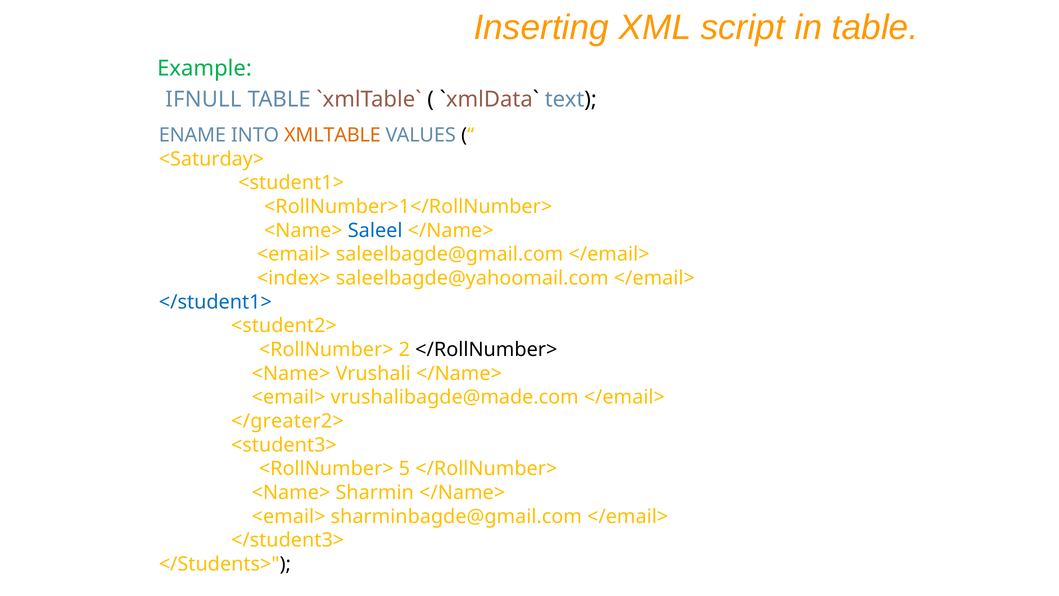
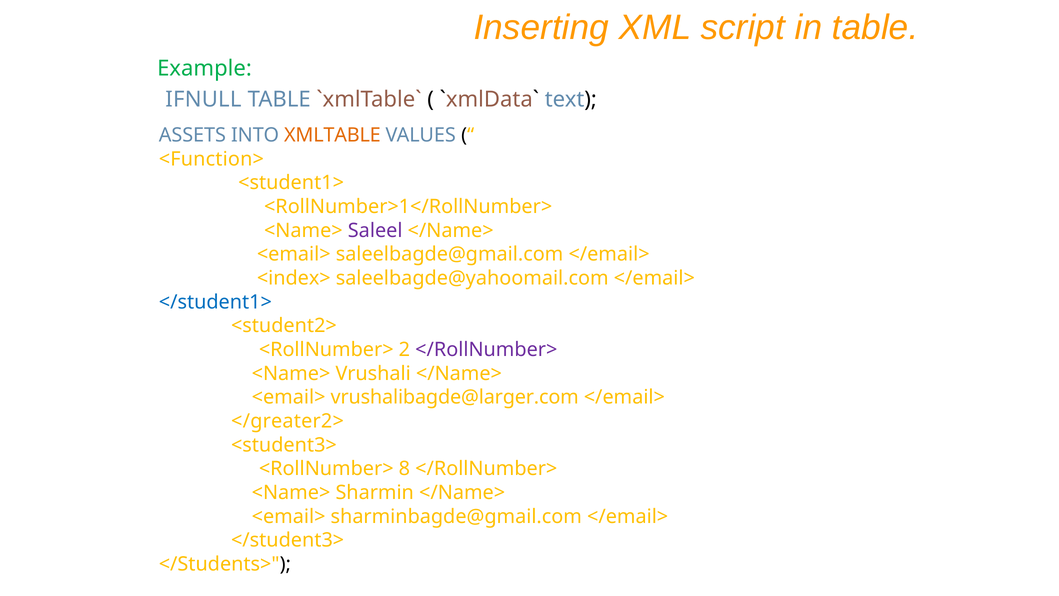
ENAME: ENAME -> ASSETS
<Saturday>: <Saturday> -> <Function>
Saleel colour: blue -> purple
</RollNumber> at (486, 350) colour: black -> purple
vrushalibagde@made.com: vrushalibagde@made.com -> vrushalibagde@larger.com
5: 5 -> 8
